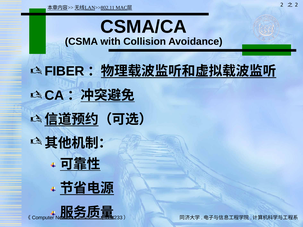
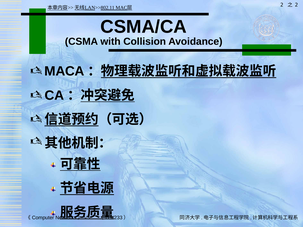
FIBER: FIBER -> MACA
